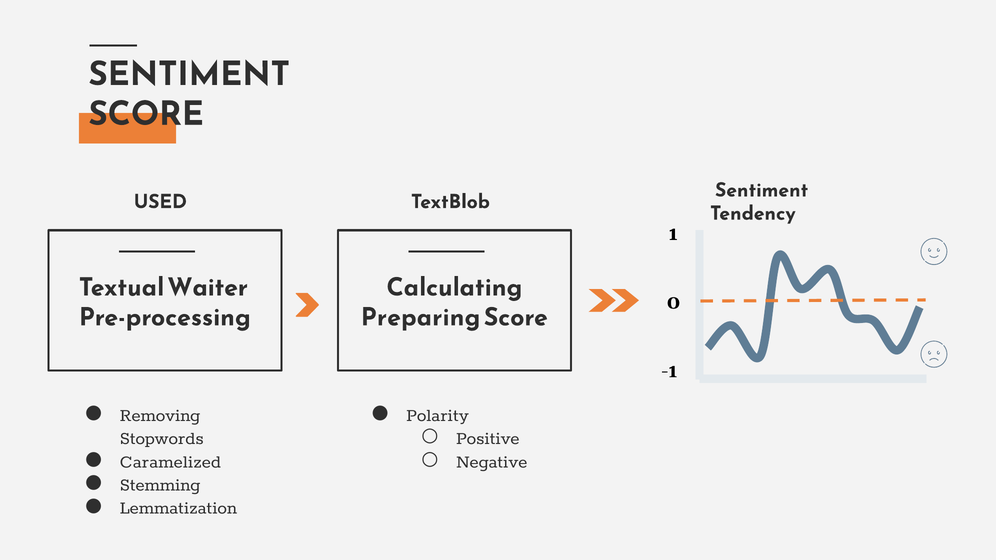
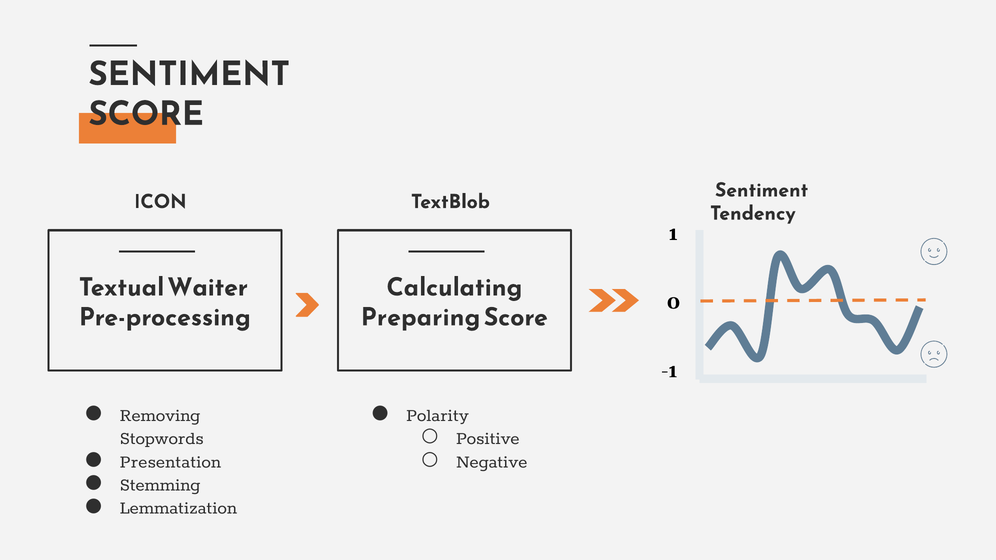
USED: USED -> ICON
Caramelized: Caramelized -> Presentation
